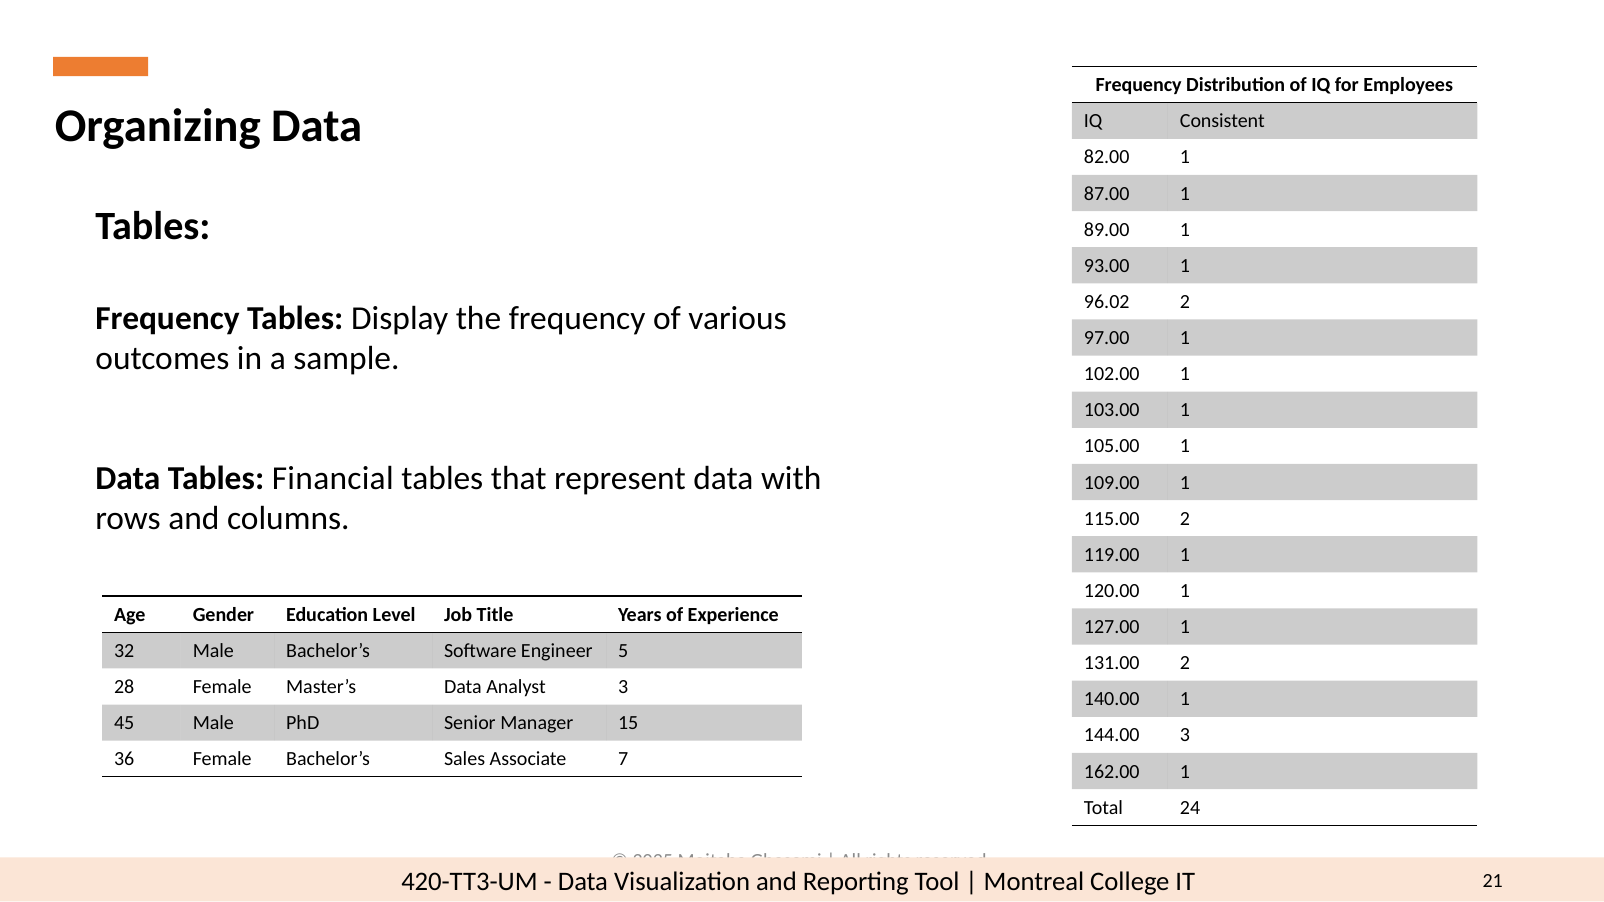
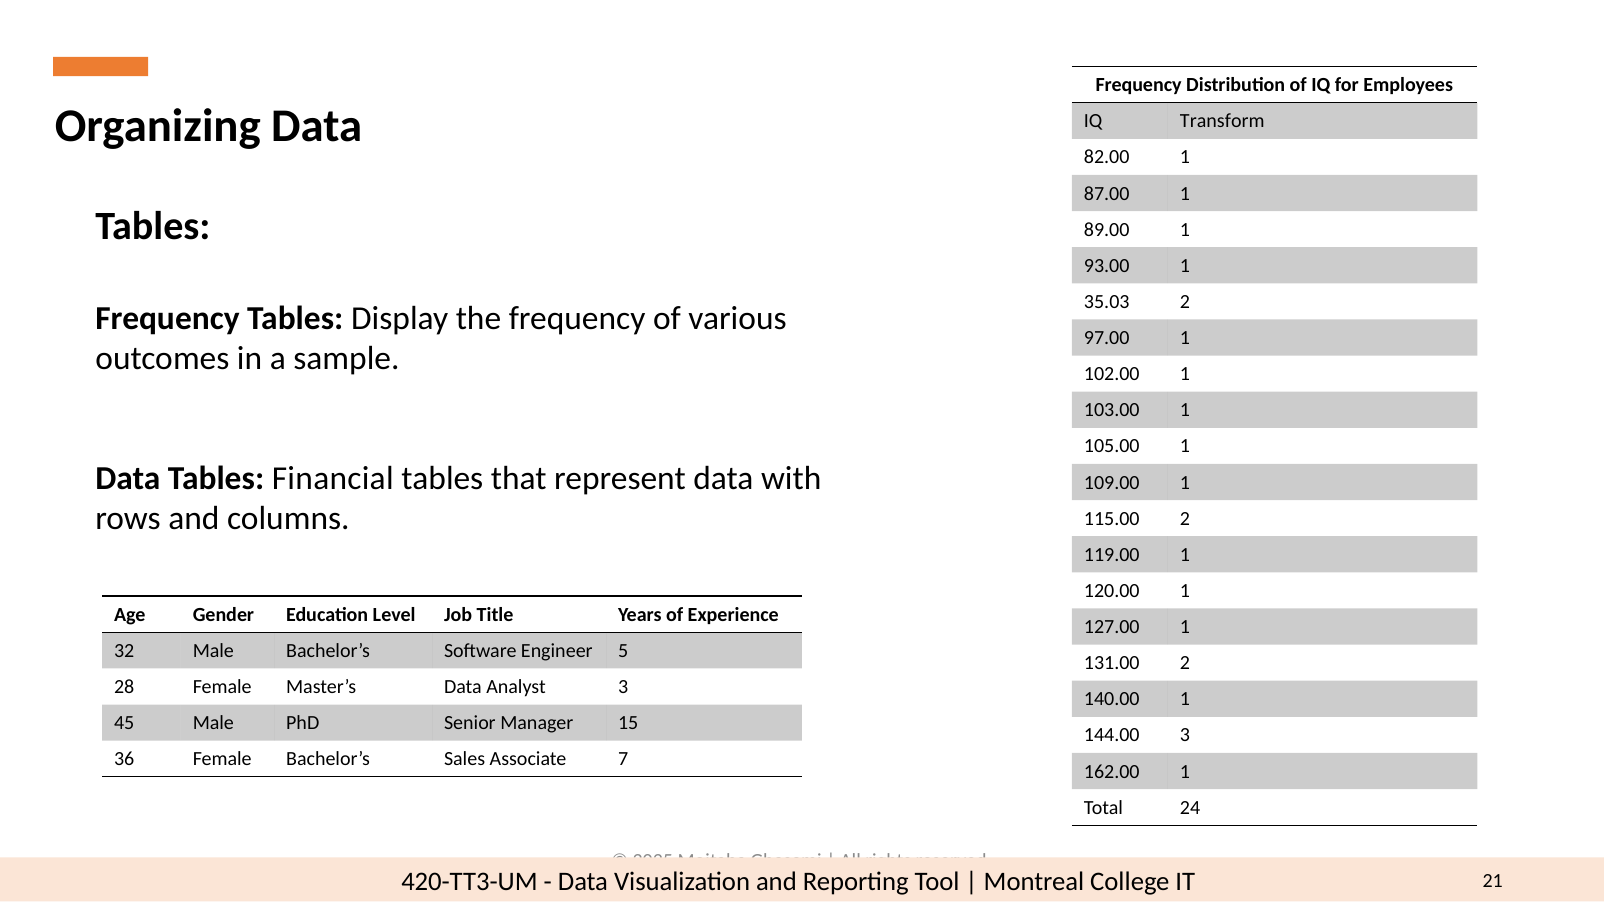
Consistent: Consistent -> Transform
96.02: 96.02 -> 35.03
